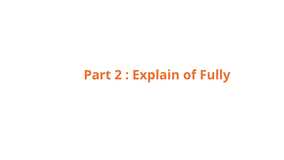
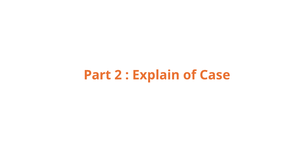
Fully: Fully -> Case
